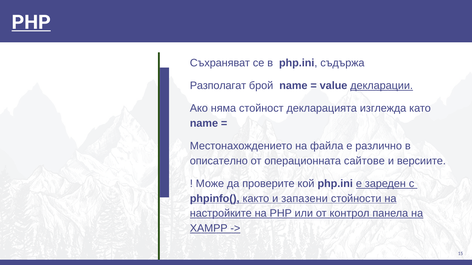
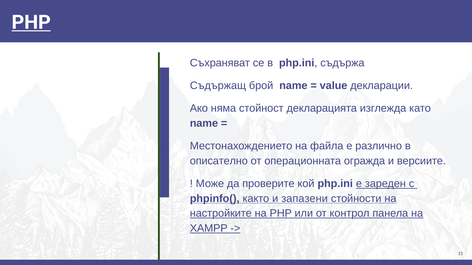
Разполагат: Разполагат -> Съдържащ
декларации underline: present -> none
сайтове: сайтове -> огражда
